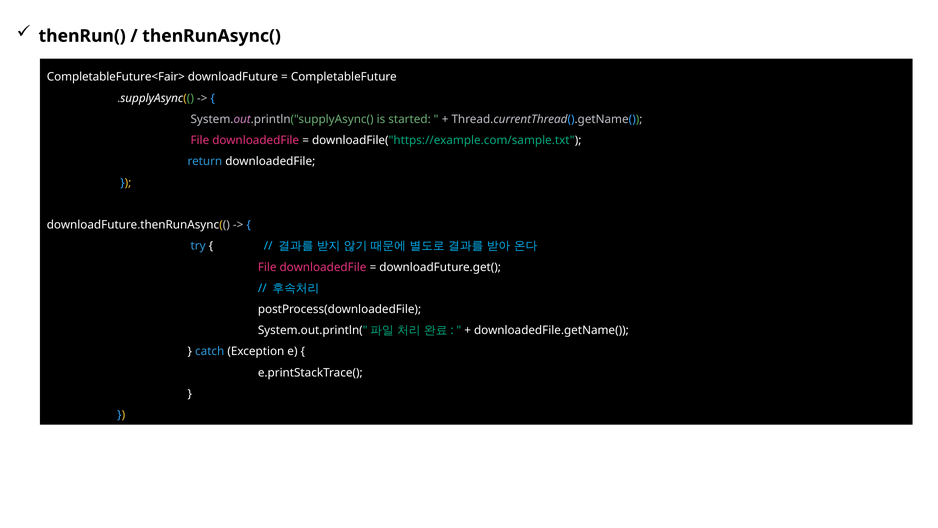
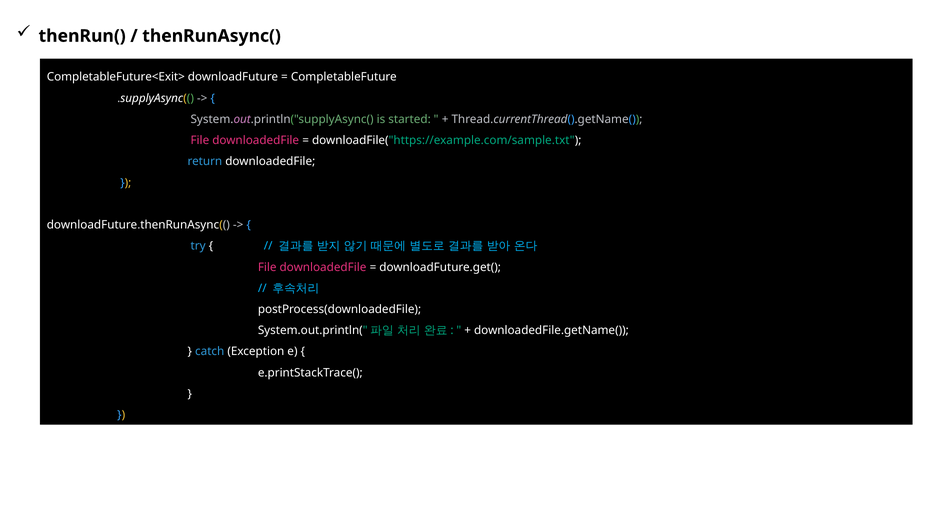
CompletableFuture<Fair>: CompletableFuture<Fair> -> CompletableFuture<Exit>
